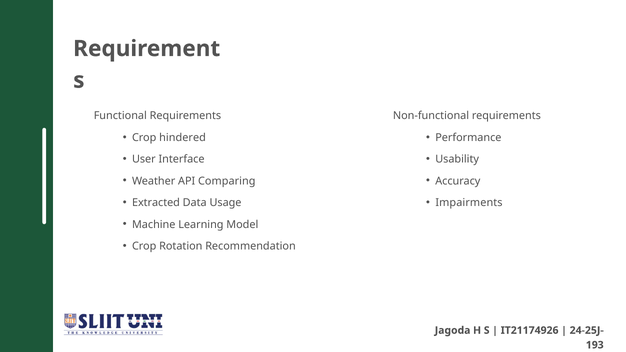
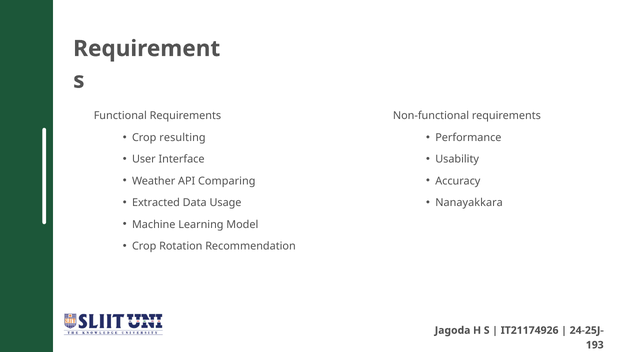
hindered: hindered -> resulting
Impairments: Impairments -> Nanayakkara
